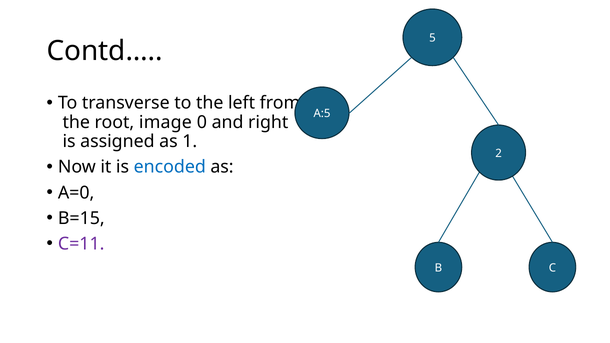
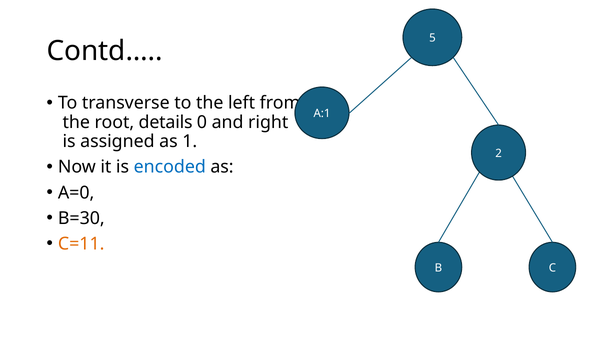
A:5: A:5 -> A:1
image: image -> details
B=15: B=15 -> B=30
C=11 colour: purple -> orange
